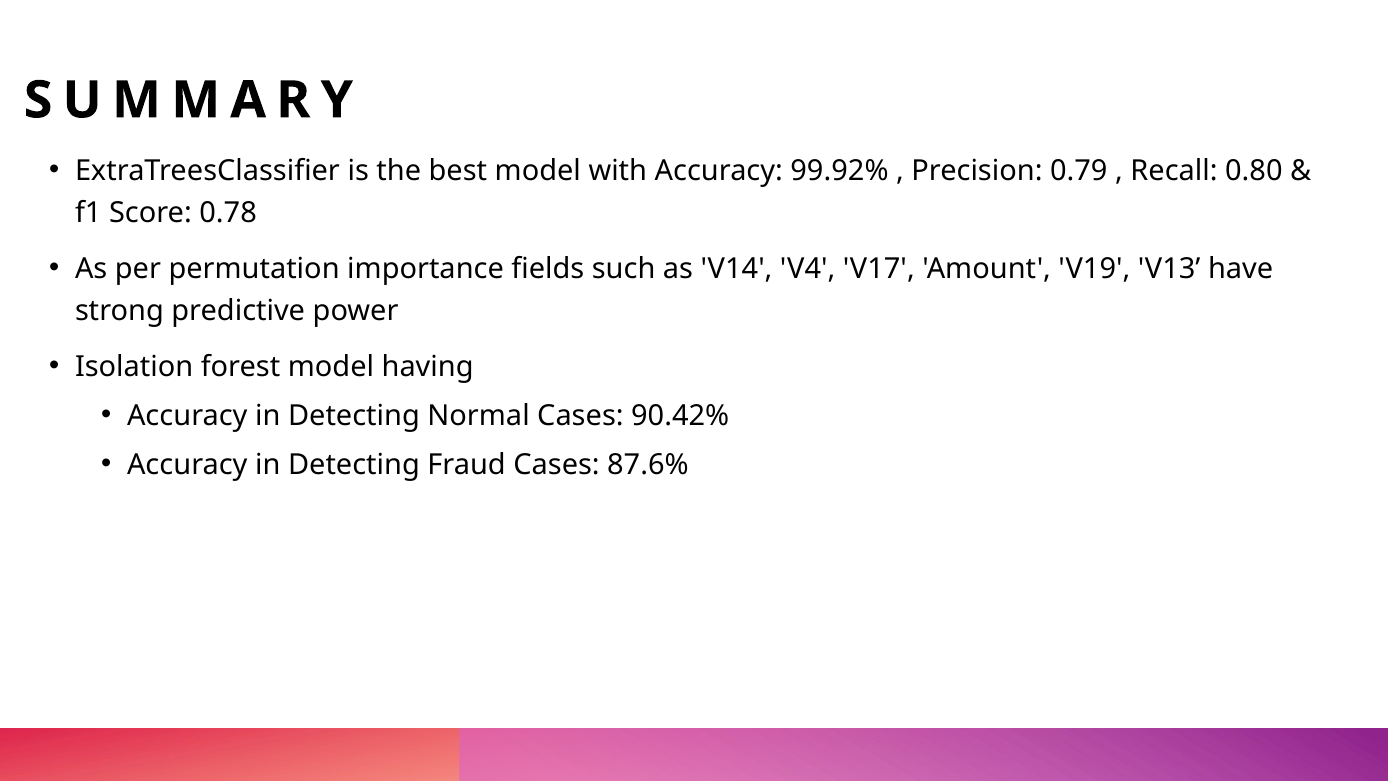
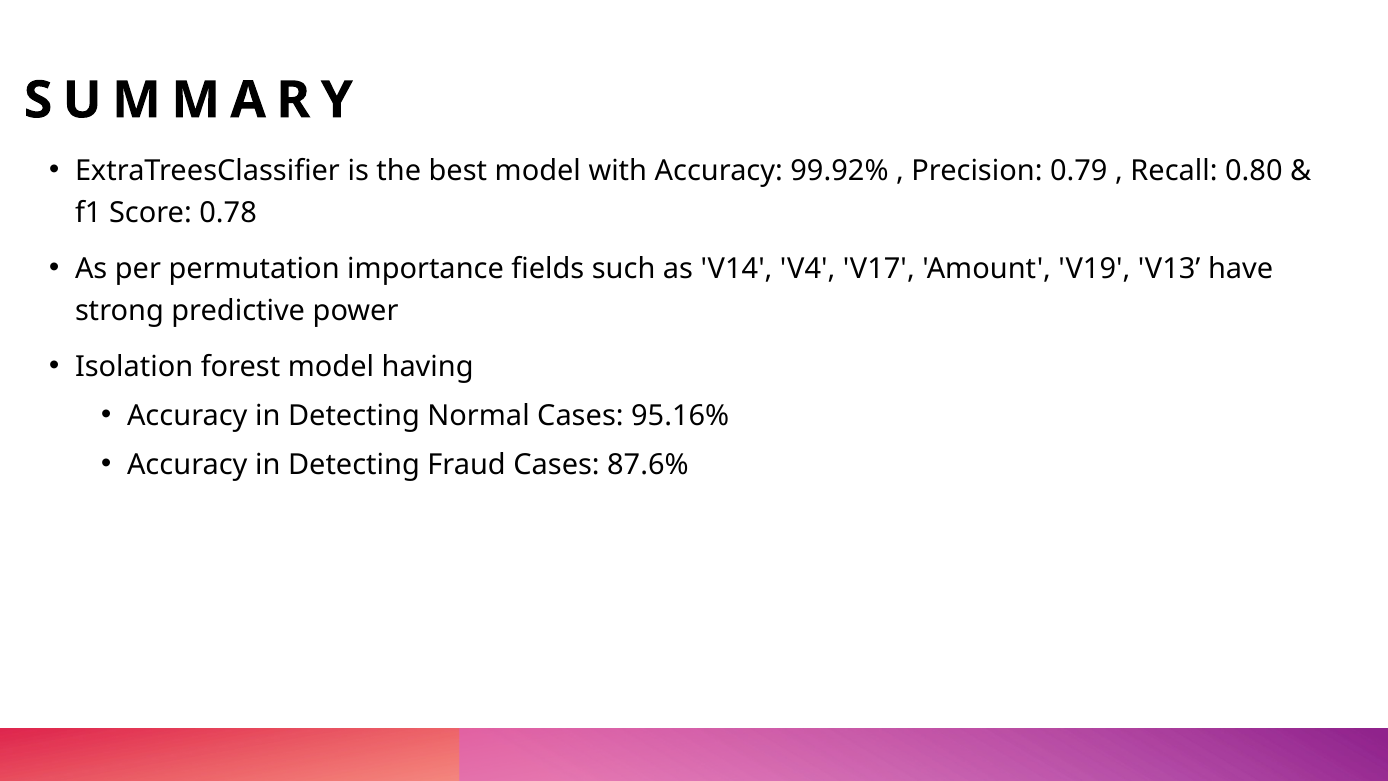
90.42%: 90.42% -> 95.16%
